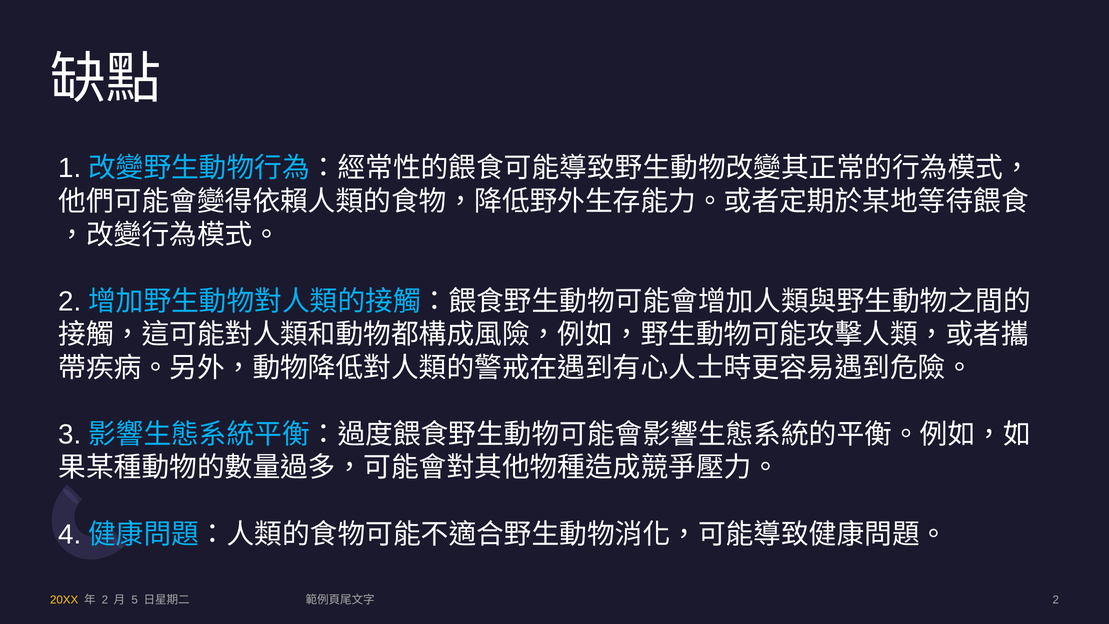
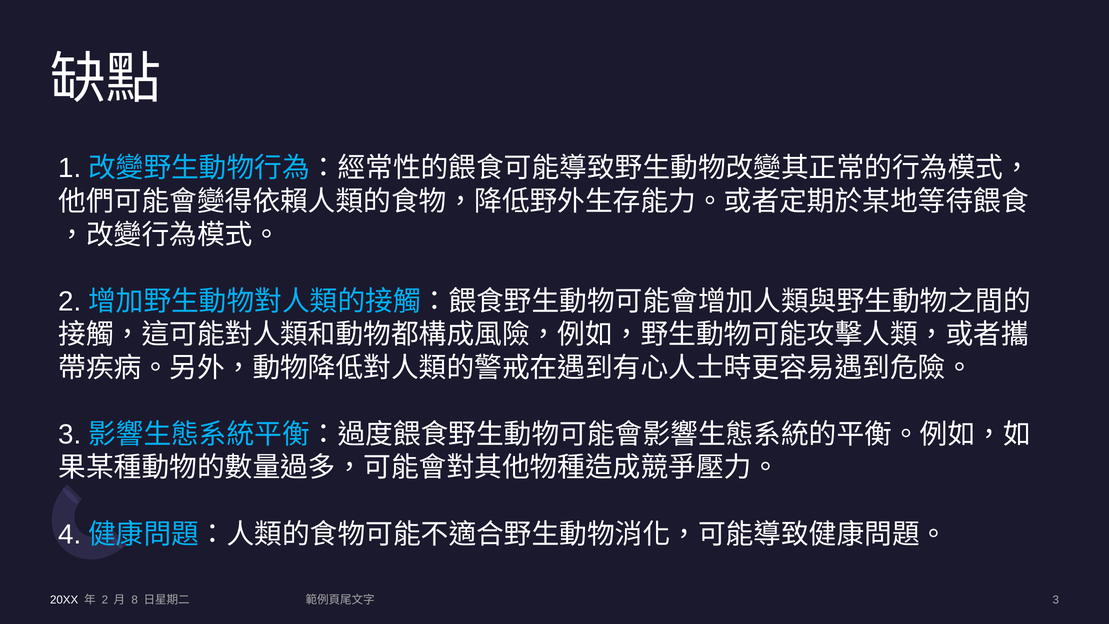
20XX colour: yellow -> white
5: 5 -> 8
2 at (1056, 600): 2 -> 3
